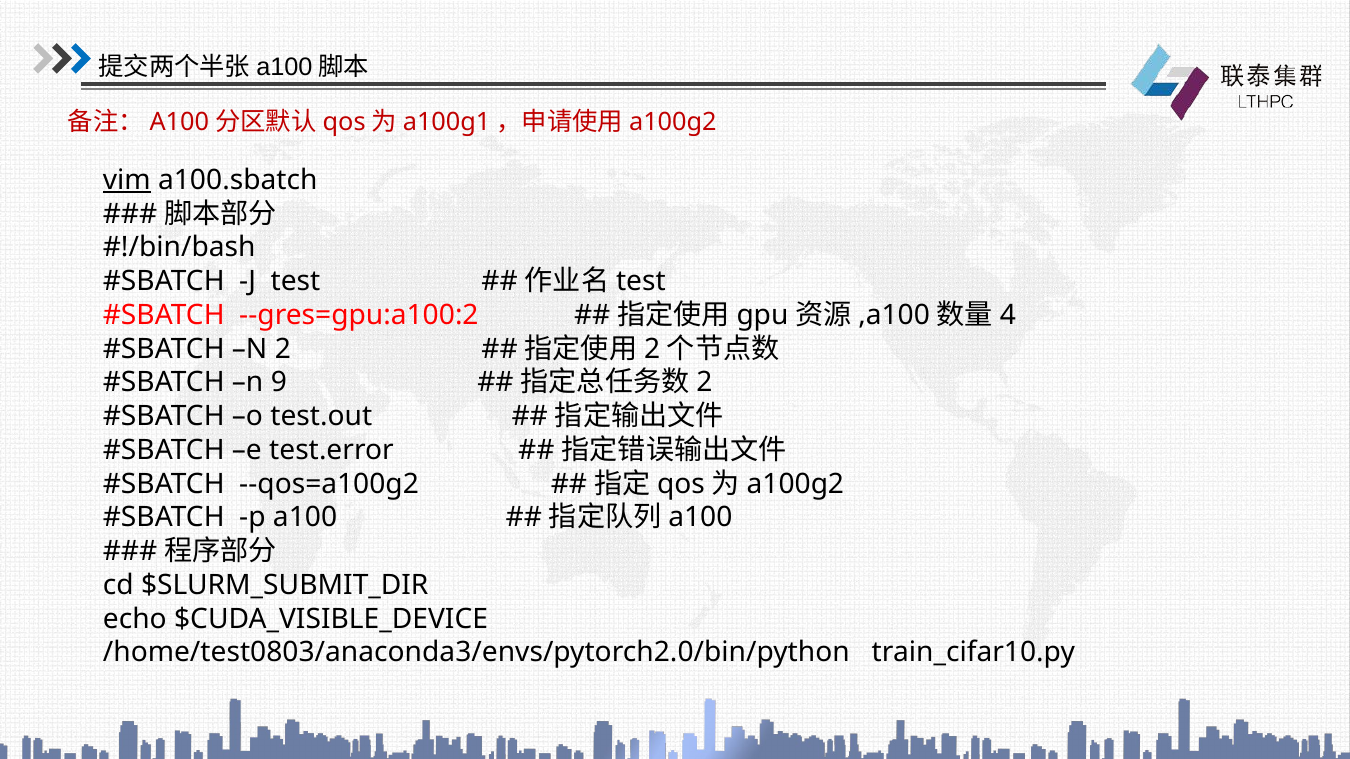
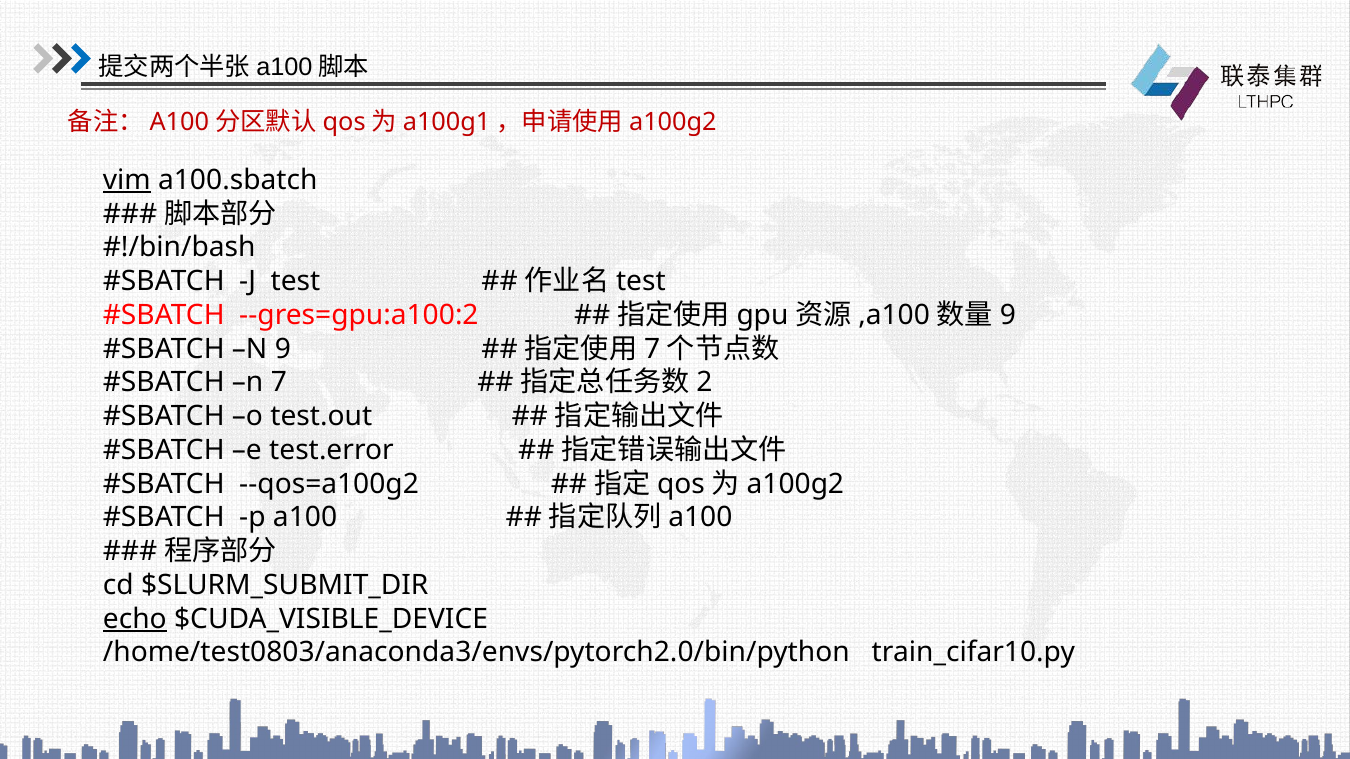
4 at (1008, 315): 4 -> 9
N 2: 2 -> 9
2 at (652, 349): 2 -> 7
n 9: 9 -> 7
echo underline: none -> present
